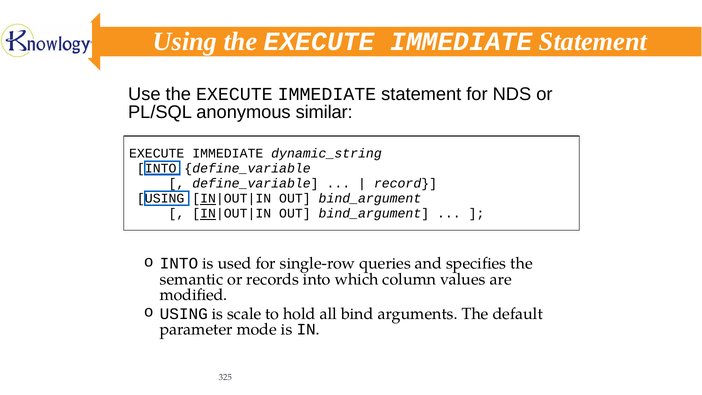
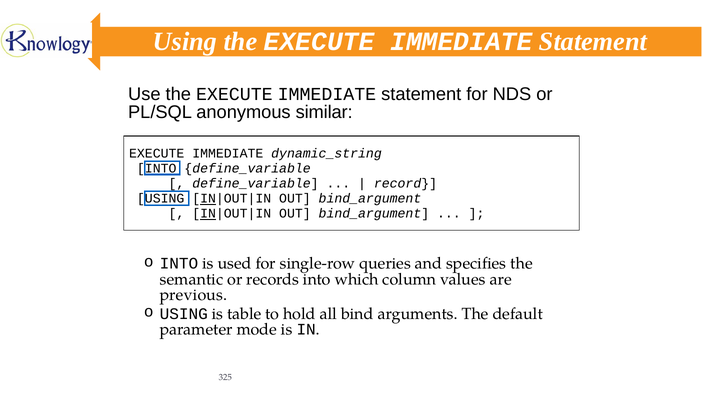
modified: modified -> previous
scale: scale -> table
